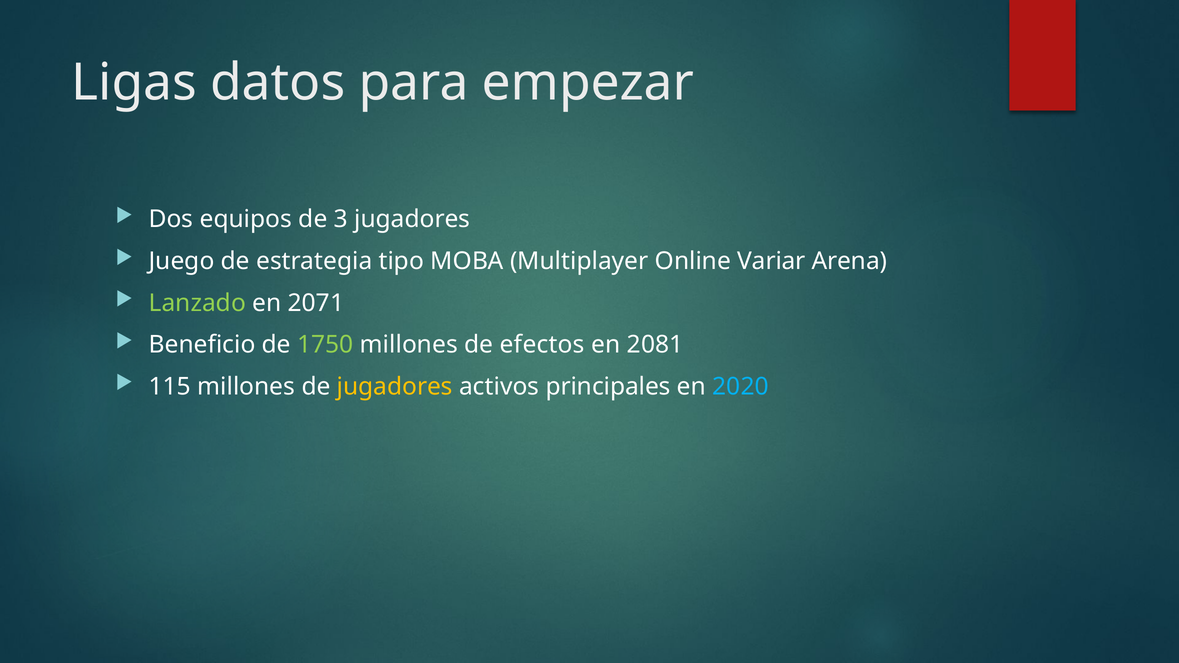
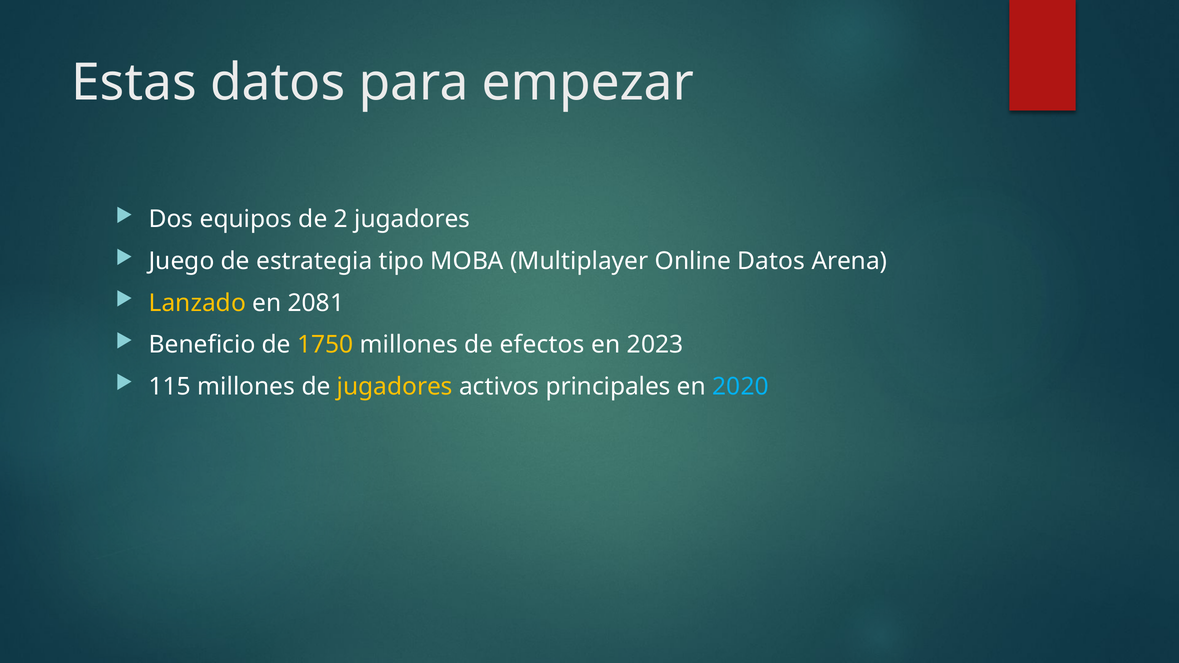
Ligas: Ligas -> Estas
3: 3 -> 2
Online Variar: Variar -> Datos
Lanzado colour: light green -> yellow
2071: 2071 -> 2081
1750 colour: light green -> yellow
2081: 2081 -> 2023
